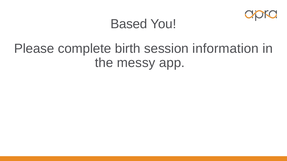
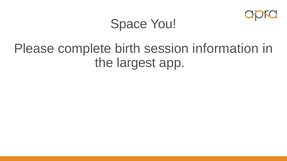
Based: Based -> Space
messy: messy -> largest
